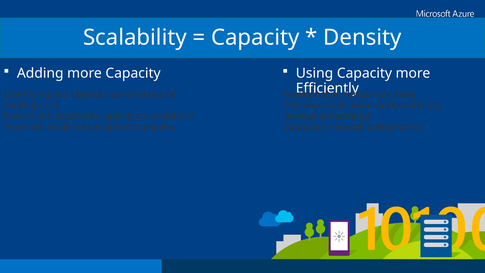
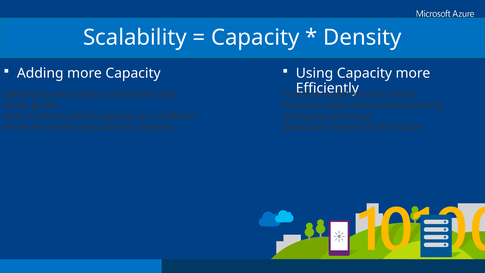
chains: chains -> recent
rattlesnake: rattlesnake -> predictable
model: model -> mixed
